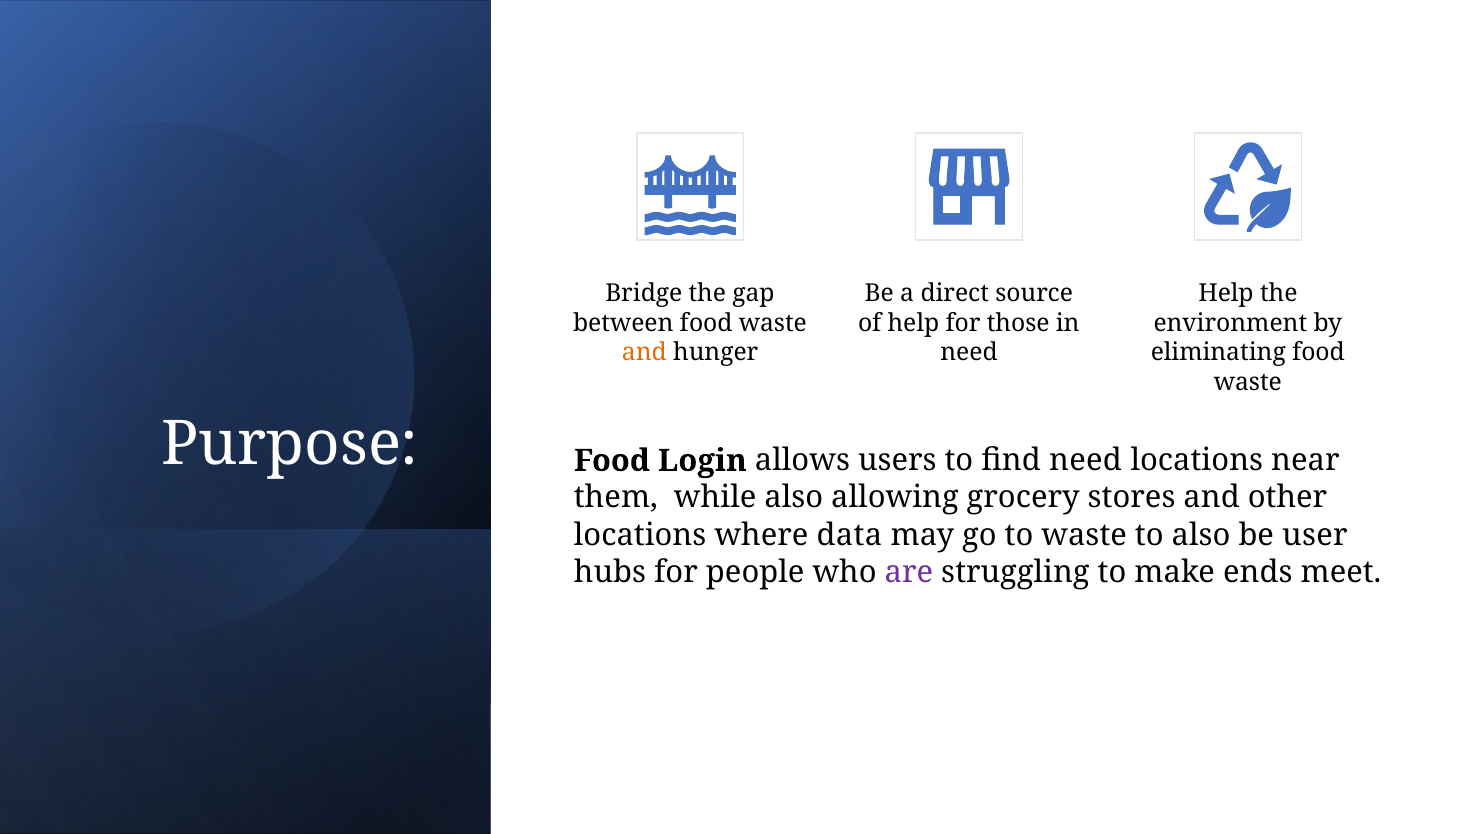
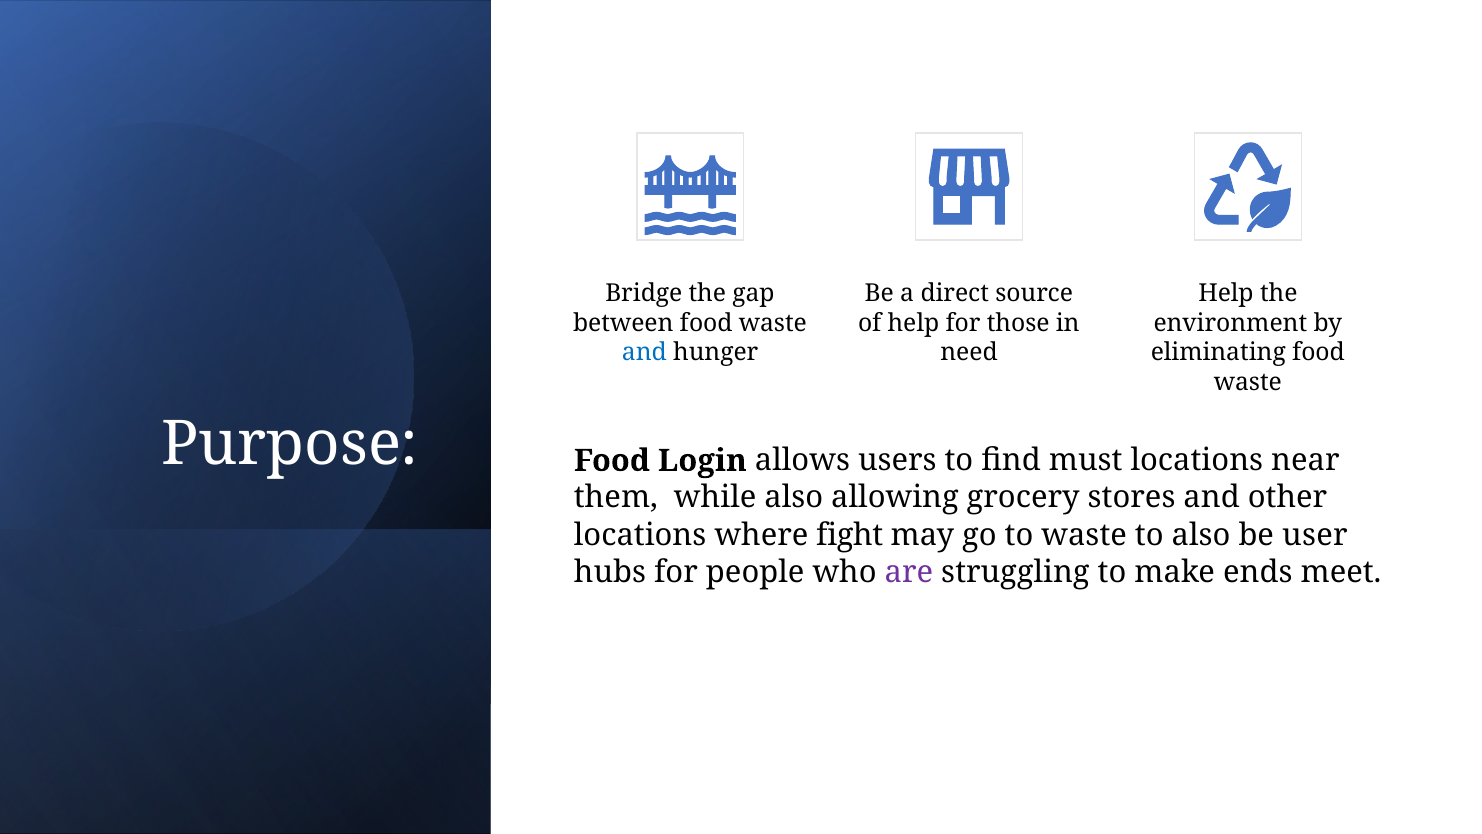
and at (644, 352) colour: orange -> blue
find need: need -> must
data: data -> fight
